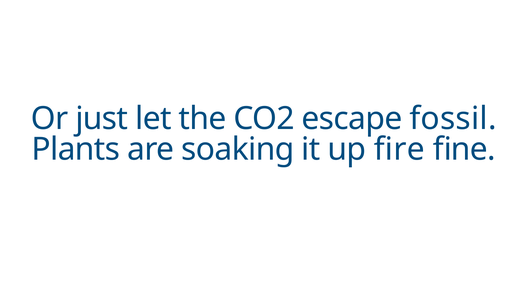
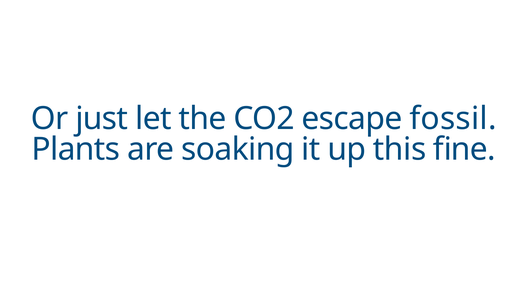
fire: fire -> this
